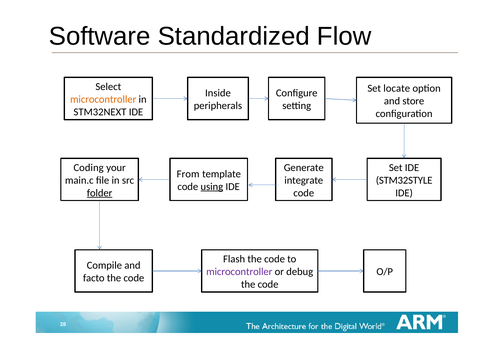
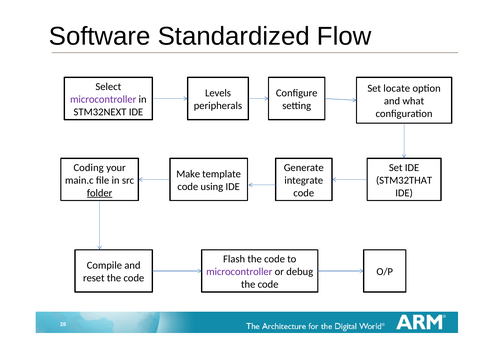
Inside: Inside -> Levels
microcontroller at (103, 99) colour: orange -> purple
store: store -> what
From: From -> Make
STM32STYLE: STM32STYLE -> STM32THAT
using underline: present -> none
facto: facto -> reset
